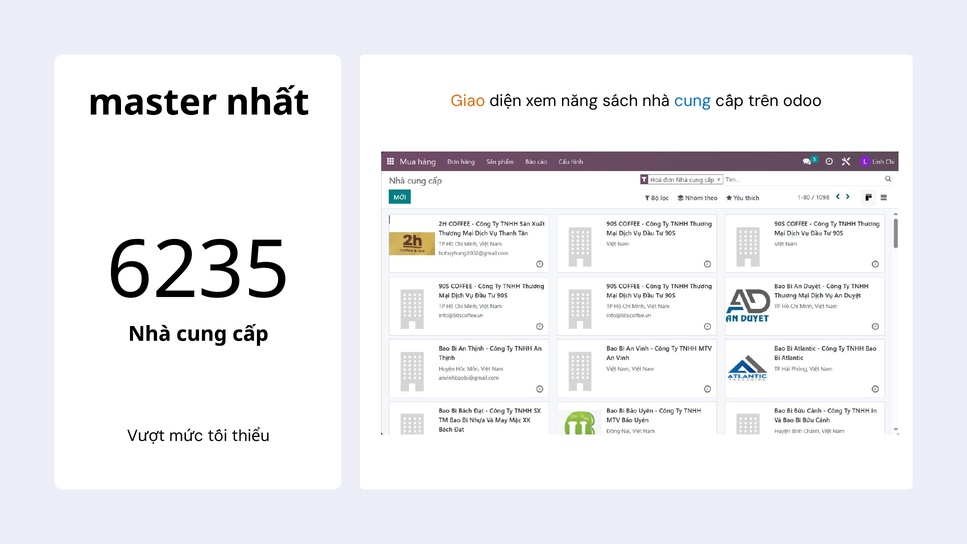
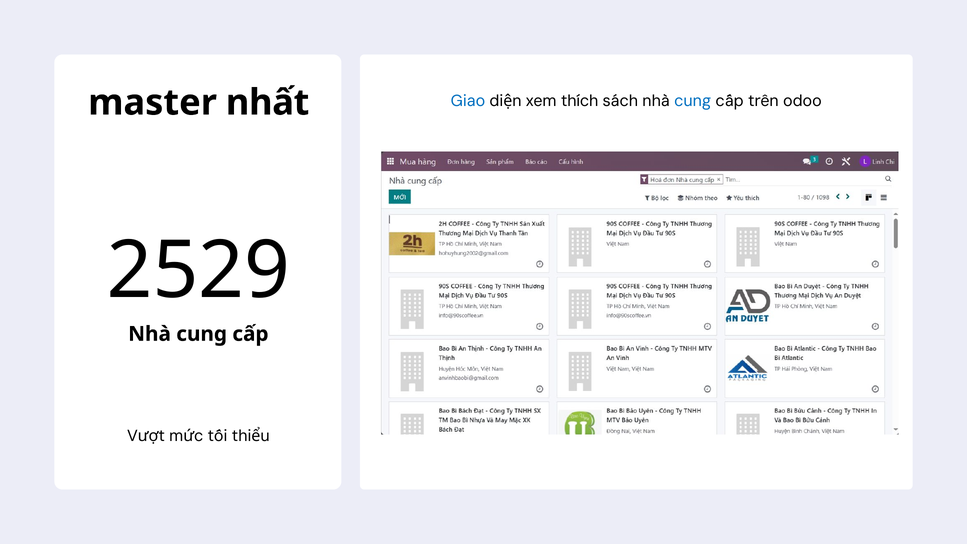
Giao colour: orange -> blue
năng: năng -> thích
6235: 6235 -> 2529
